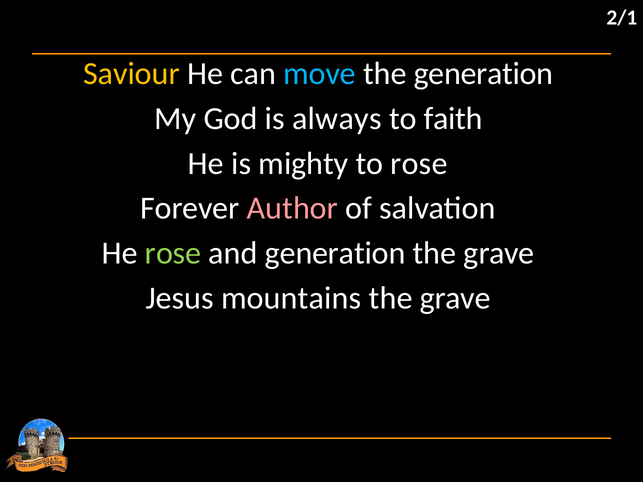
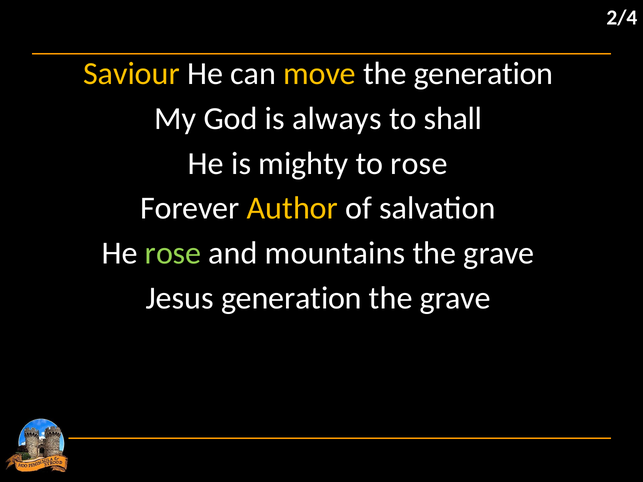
2/1: 2/1 -> 2/4
move colour: light blue -> yellow
faith: faith -> shall
Author colour: pink -> yellow
and generation: generation -> mountains
Jesus mountains: mountains -> generation
